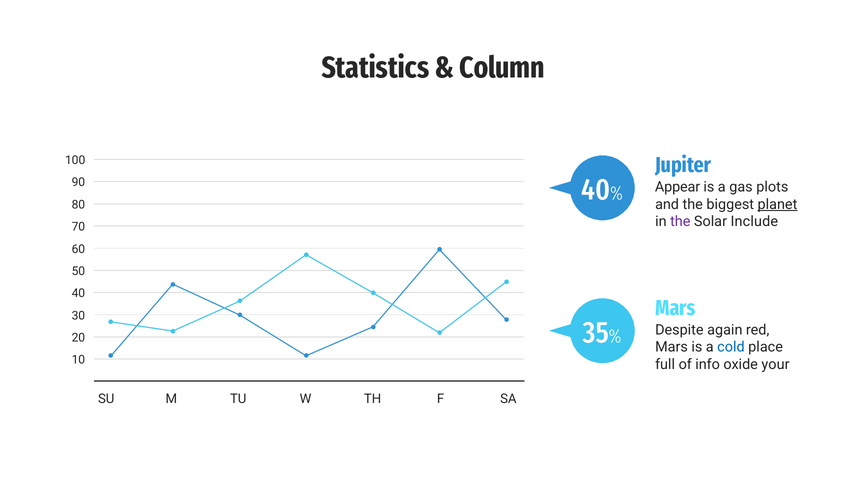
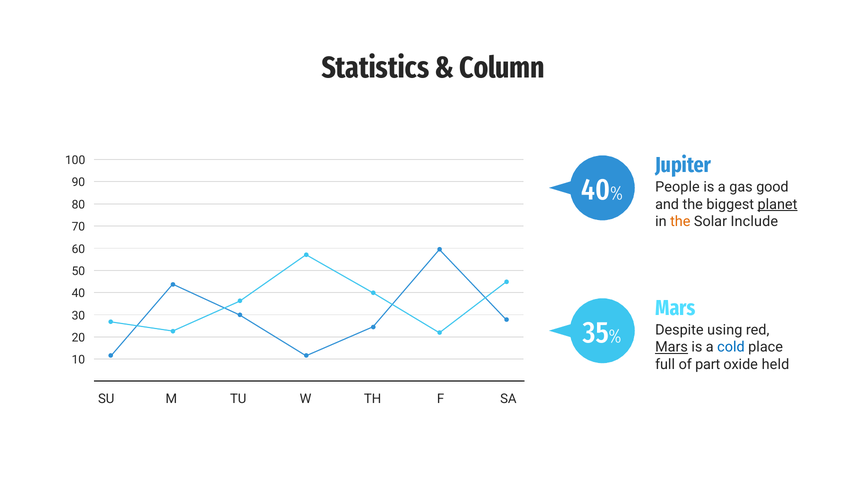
Appear: Appear -> People
plots: plots -> good
the at (680, 222) colour: purple -> orange
again: again -> using
Mars at (672, 347) underline: none -> present
info: info -> part
your: your -> held
